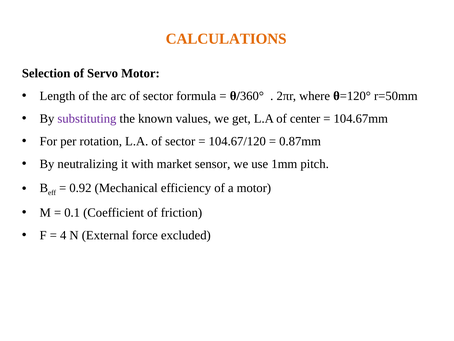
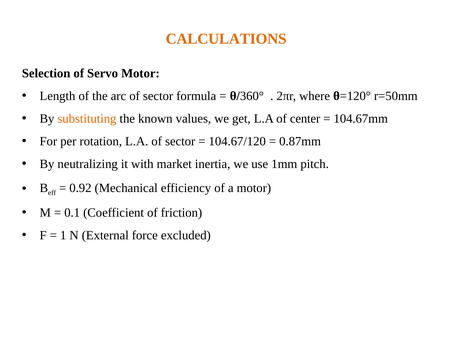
substituting colour: purple -> orange
sensor: sensor -> inertia
4: 4 -> 1
